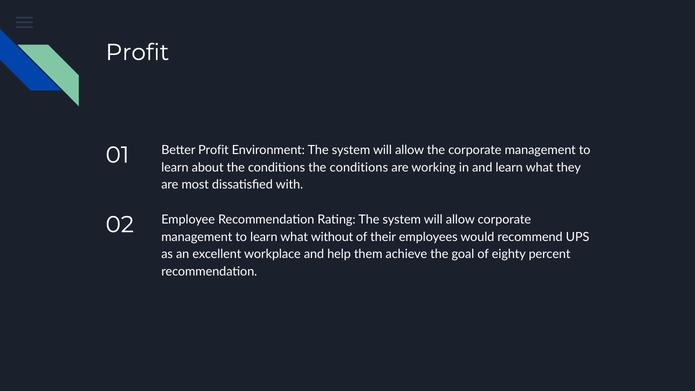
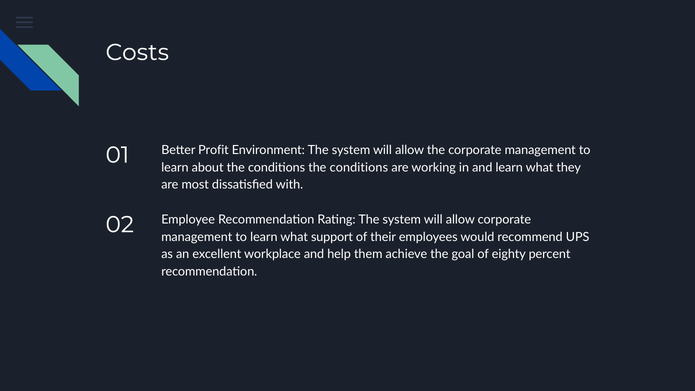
Profit at (137, 52): Profit -> Costs
without: without -> support
